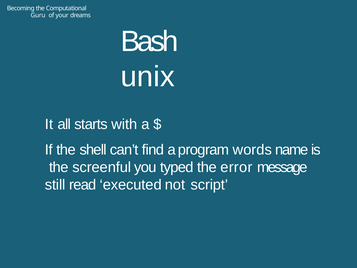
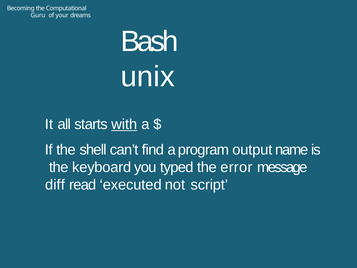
with underline: none -> present
words: words -> output
screenful: screenful -> keyboard
still: still -> diff
